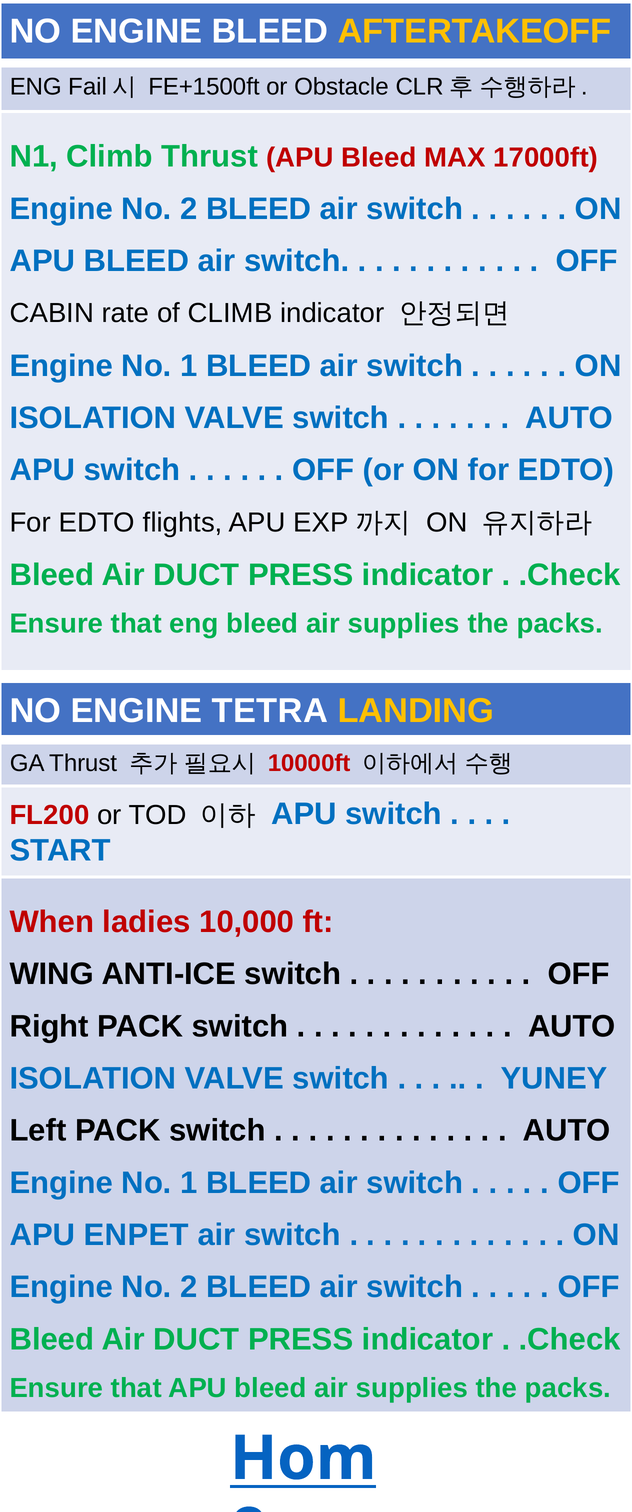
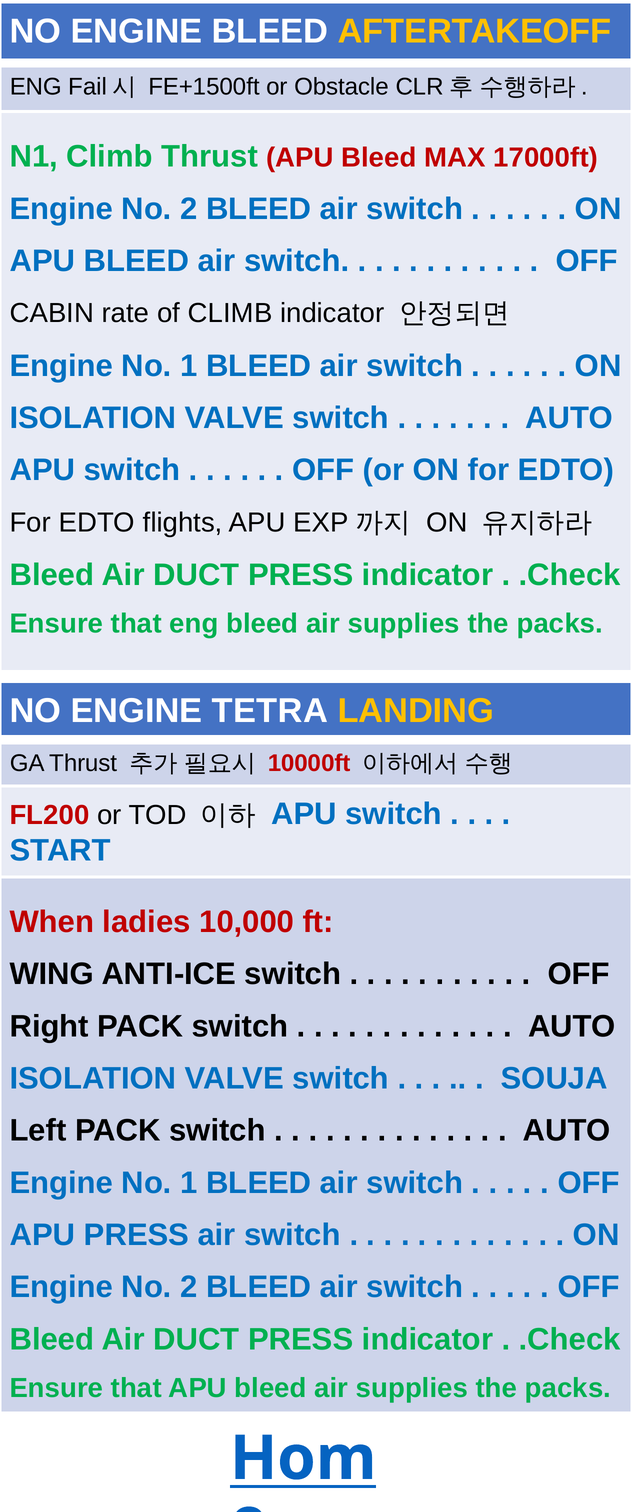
YUNEY: YUNEY -> SOUJA
APU ENPET: ENPET -> PRESS
